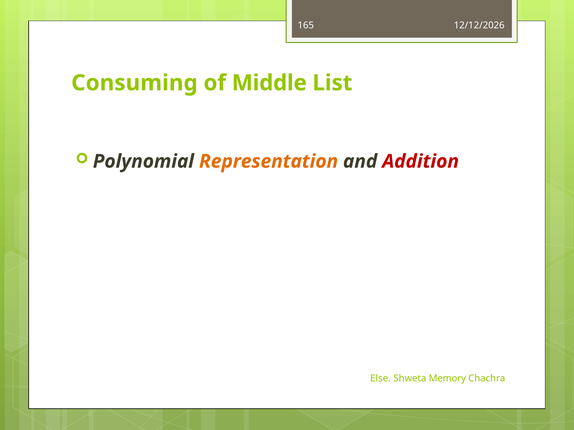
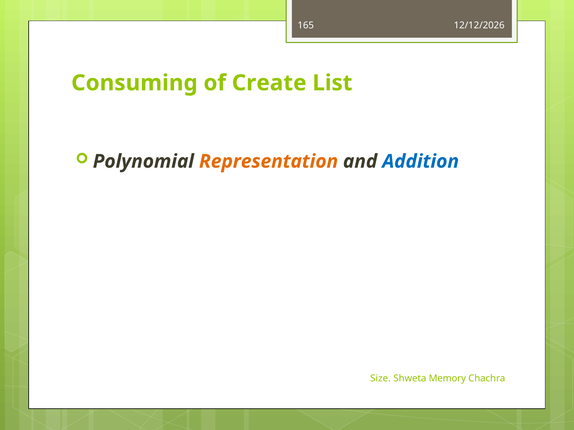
Middle: Middle -> Create
Addition colour: red -> blue
Else: Else -> Size
